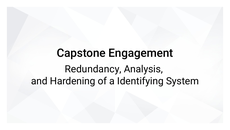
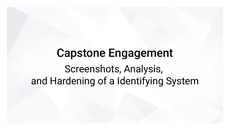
Redundancy: Redundancy -> Screenshots
